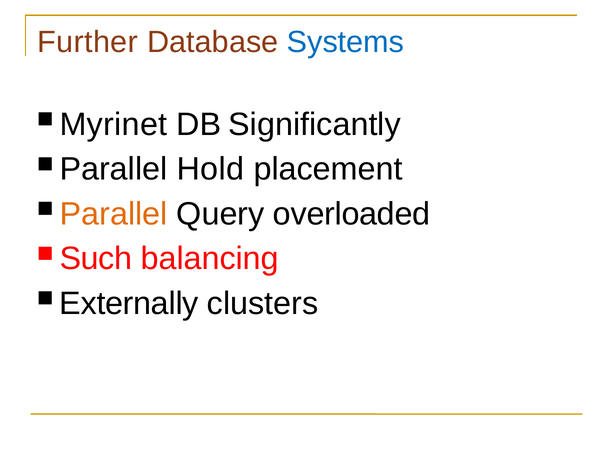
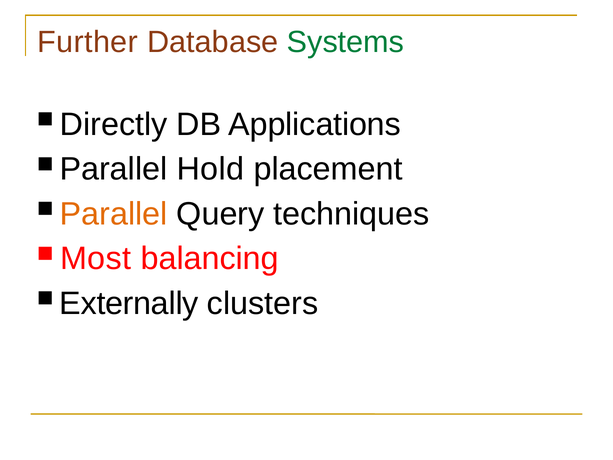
Systems colour: blue -> green
Myrinet: Myrinet -> Directly
Significantly: Significantly -> Applications
overloaded: overloaded -> techniques
Such: Such -> Most
